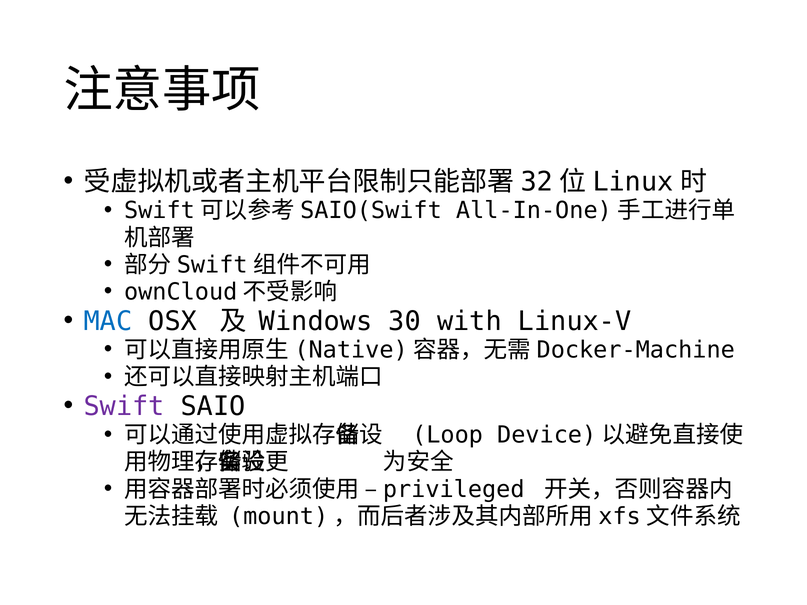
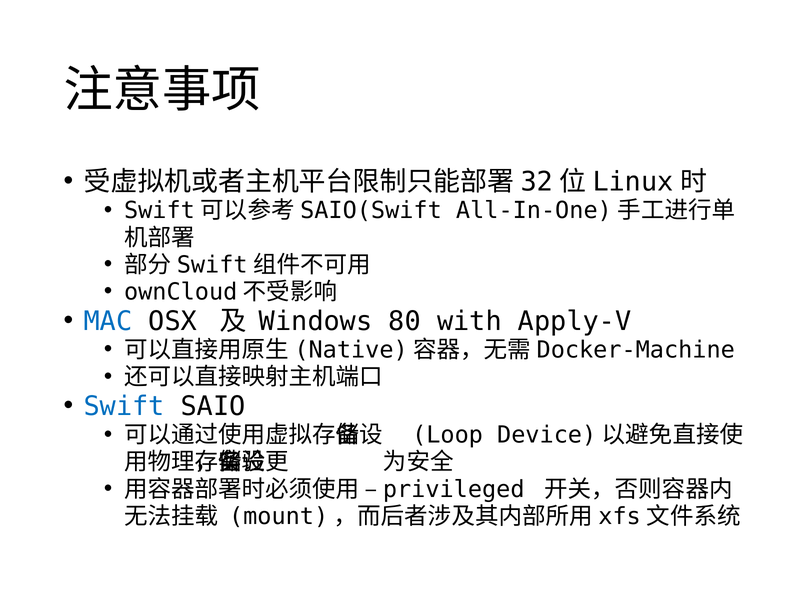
30: 30 -> 80
Linux-V: Linux-V -> Apply-V
Swift colour: purple -> blue
